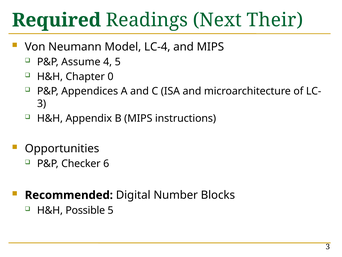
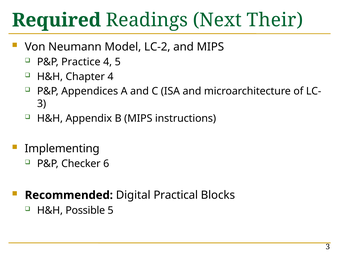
LC-4: LC-4 -> LC-2
Assume: Assume -> Practice
Chapter 0: 0 -> 4
Opportunities: Opportunities -> Implementing
Number: Number -> Practical
